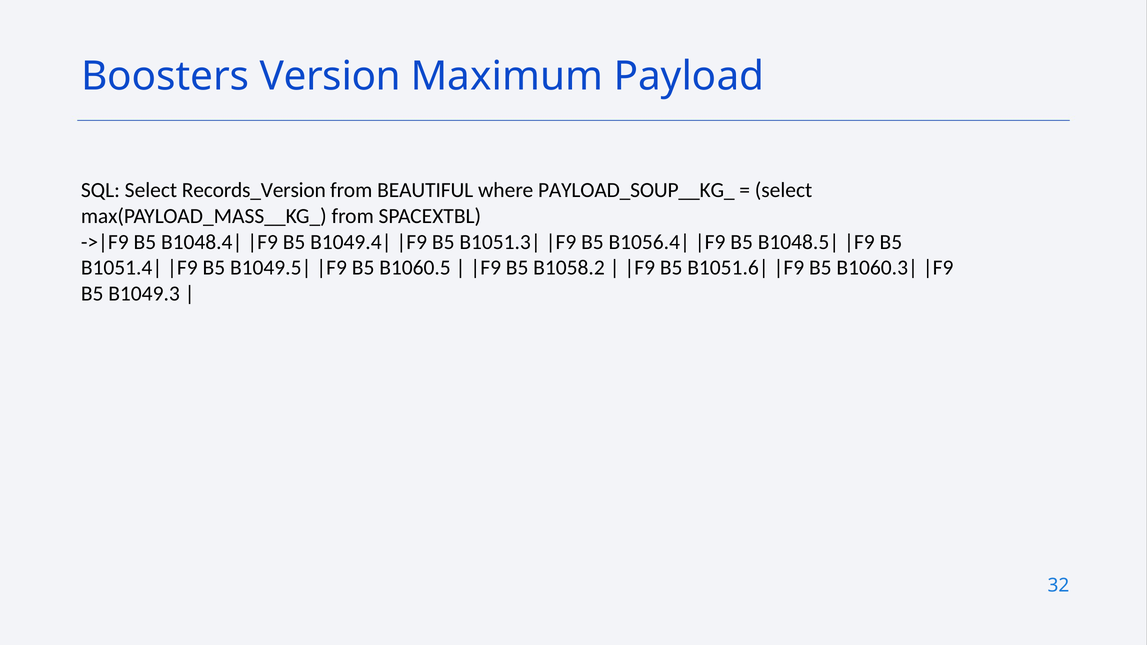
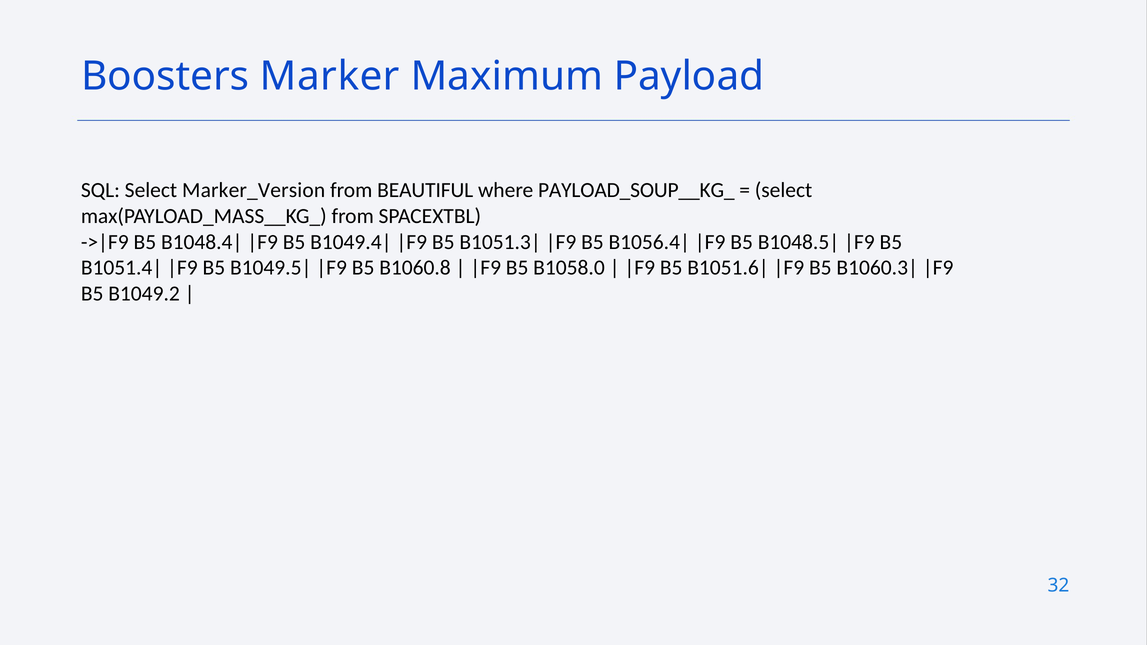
Version: Version -> Marker
Records_Version: Records_Version -> Marker_Version
B1060.5: B1060.5 -> B1060.8
B1058.2: B1058.2 -> B1058.0
B1049.3: B1049.3 -> B1049.2
